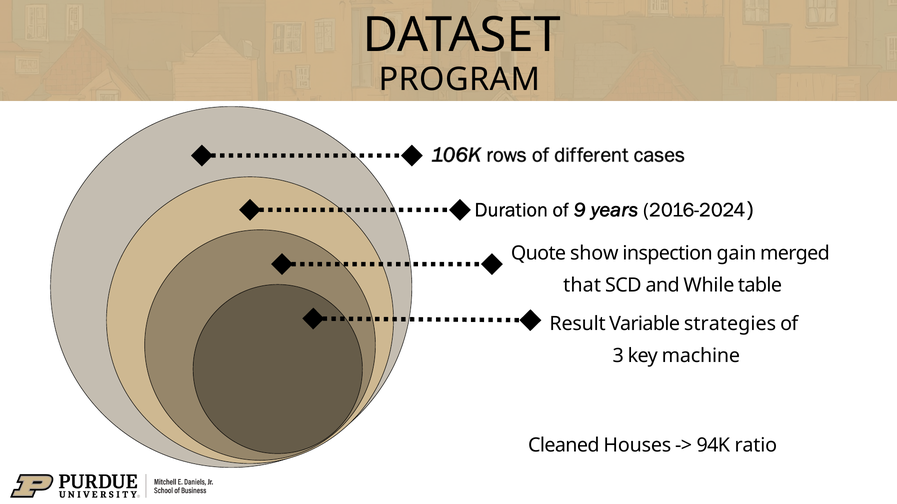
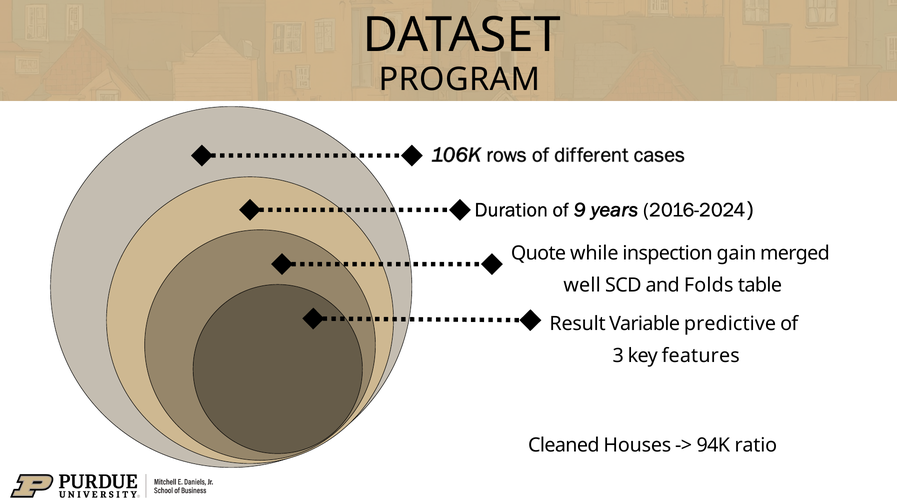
show: show -> while
that: that -> well
While: While -> Folds
strategies: strategies -> predictive
machine: machine -> features
